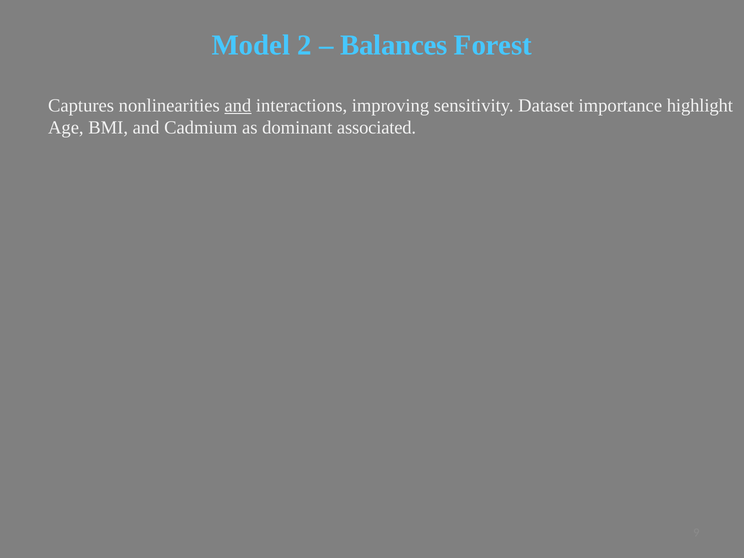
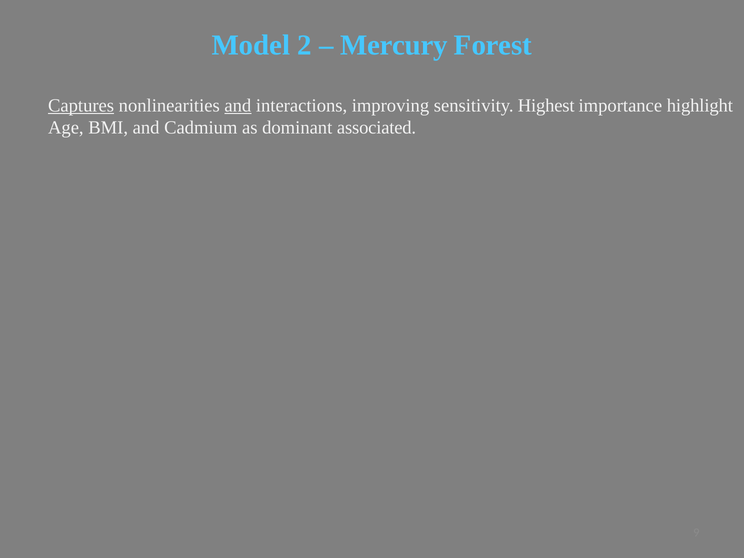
Balances: Balances -> Mercury
Captures underline: none -> present
Dataset: Dataset -> Highest
